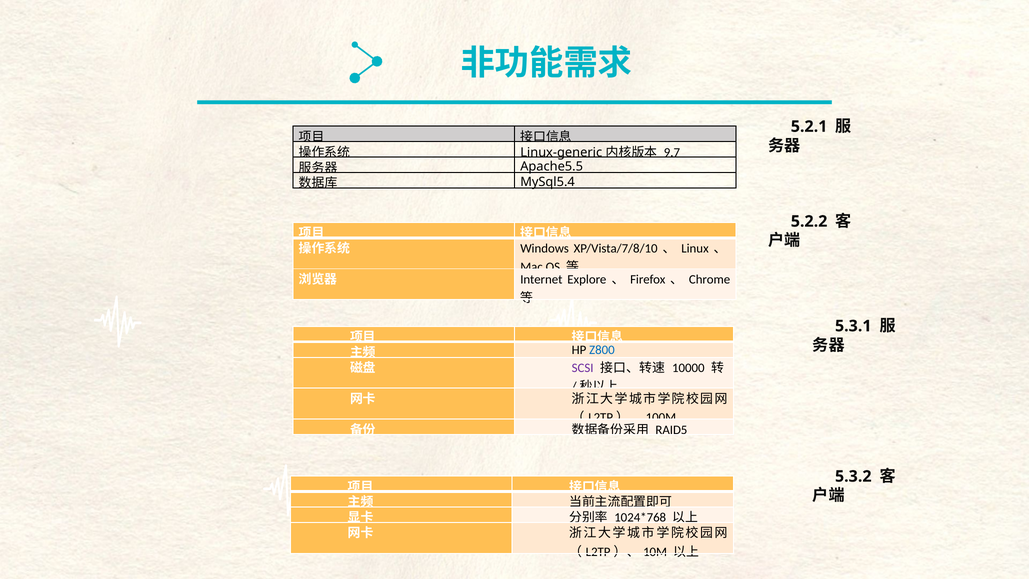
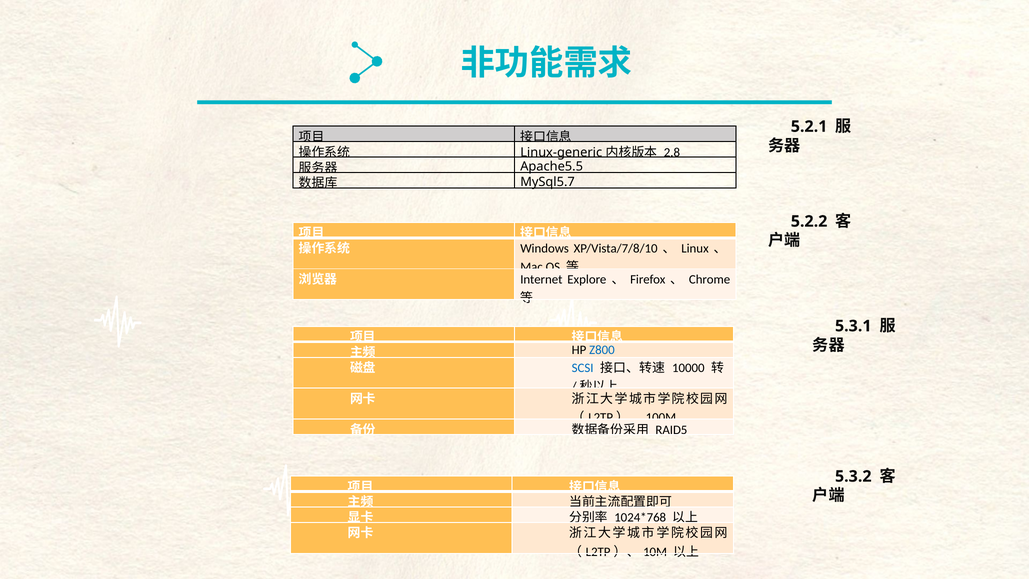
9.7: 9.7 -> 2.8
MySql5.4: MySql5.4 -> MySql5.7
SCSI colour: purple -> blue
